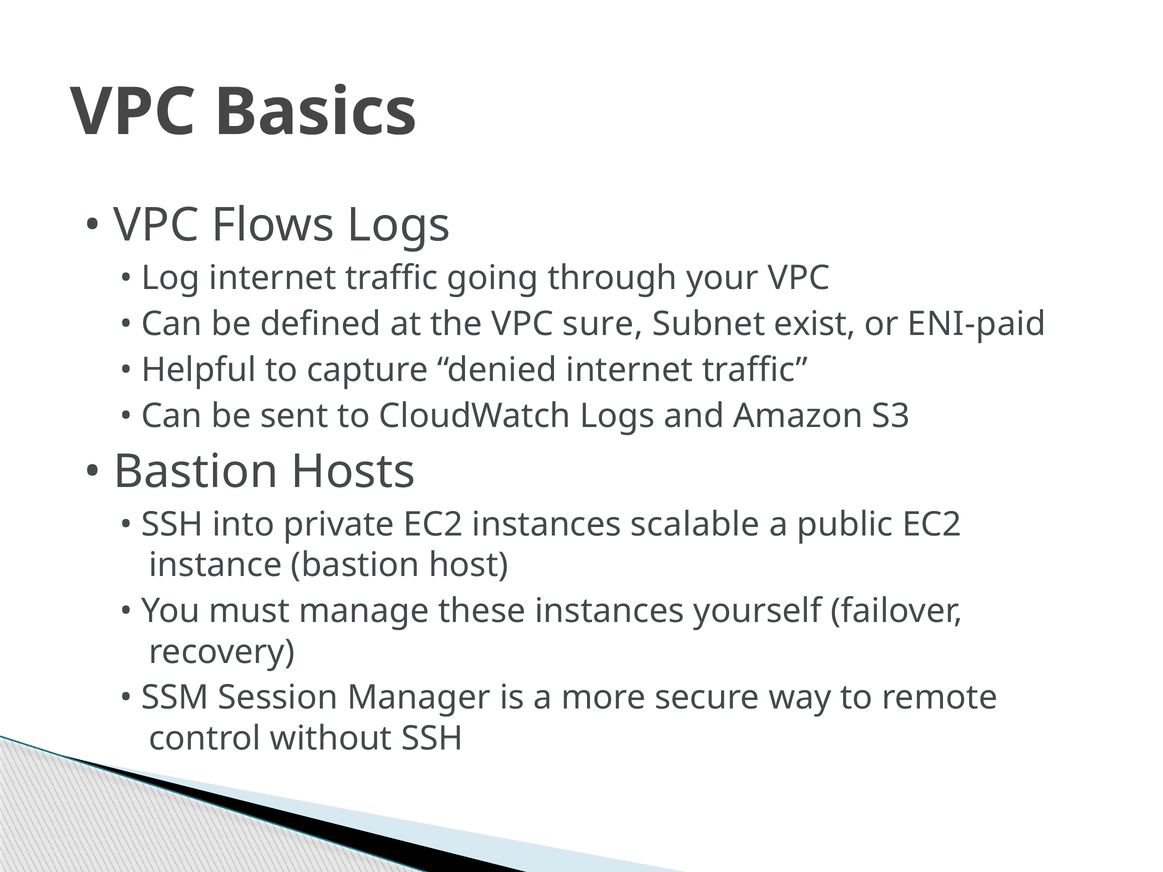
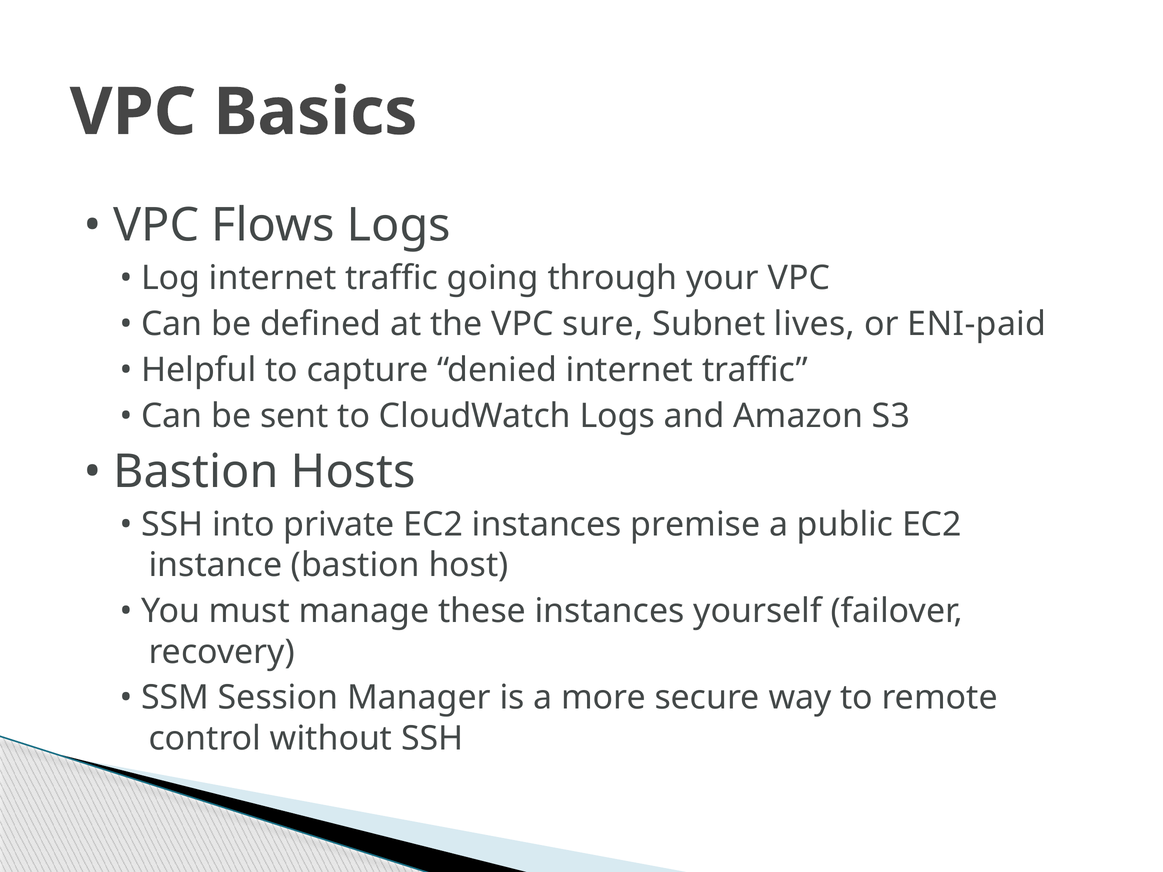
exist: exist -> lives
scalable: scalable -> premise
